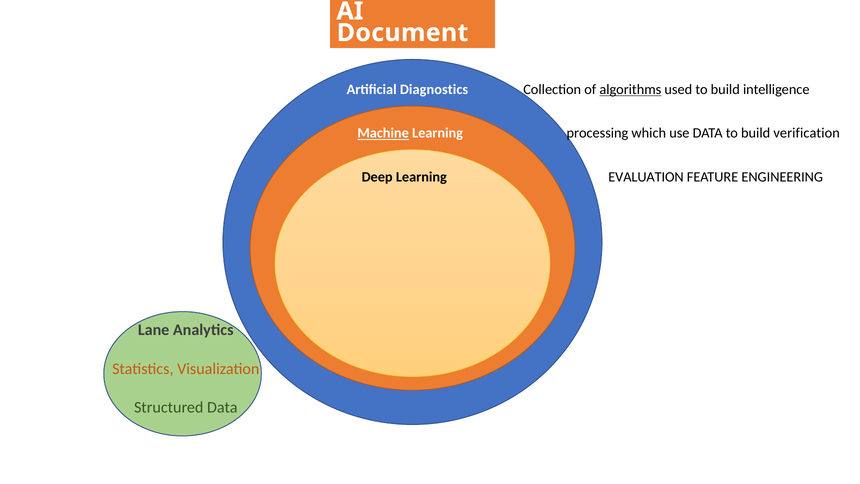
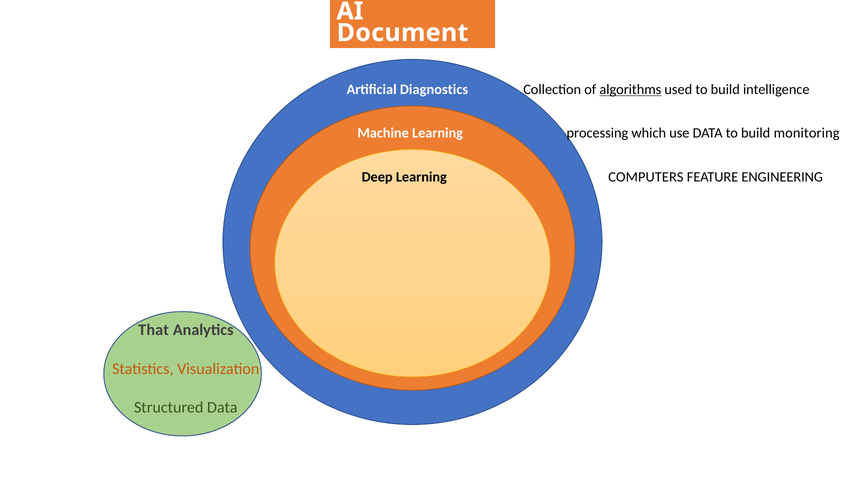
Machine underline: present -> none
verification: verification -> monitoring
EVALUATION: EVALUATION -> COMPUTERS
Lane: Lane -> That
